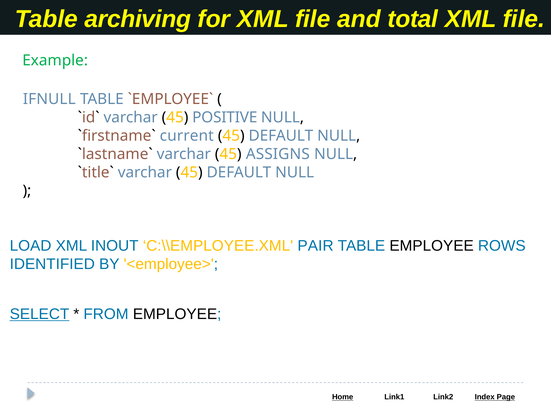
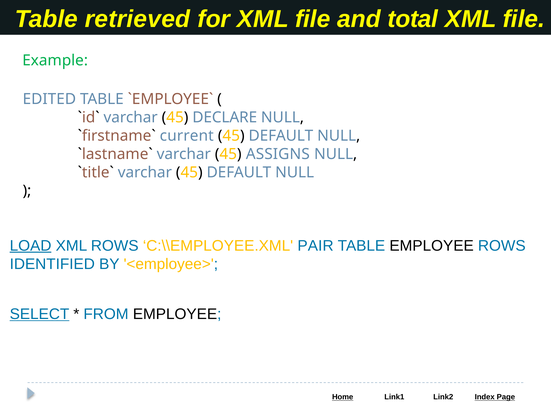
archiving: archiving -> retrieved
IFNULL: IFNULL -> EDITED
POSITIVE: POSITIVE -> DECLARE
LOAD underline: none -> present
XML INOUT: INOUT -> ROWS
